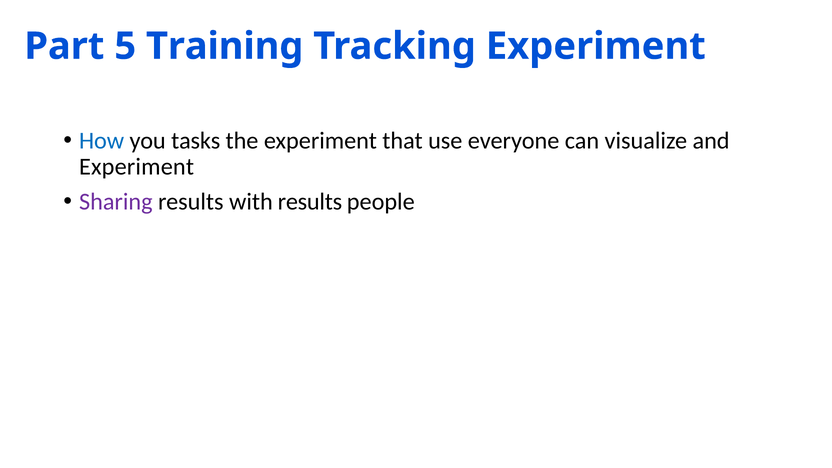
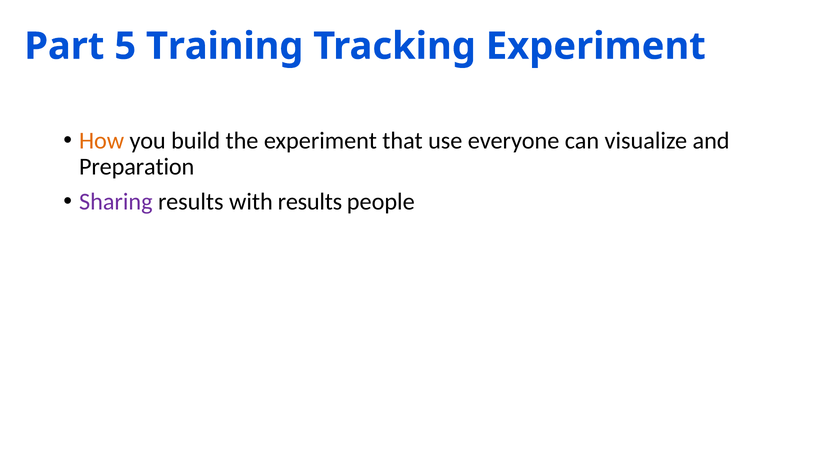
How colour: blue -> orange
tasks: tasks -> build
Experiment at (137, 167): Experiment -> Preparation
